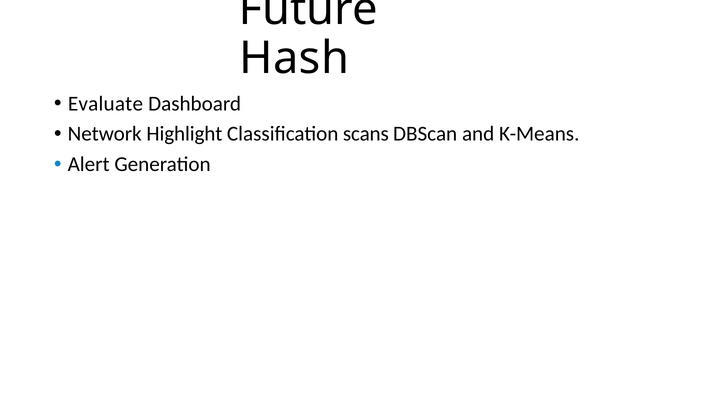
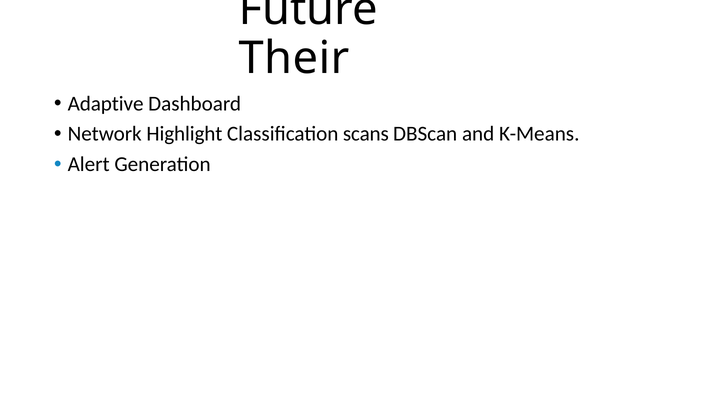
Hash: Hash -> Their
Evaluate: Evaluate -> Adaptive
